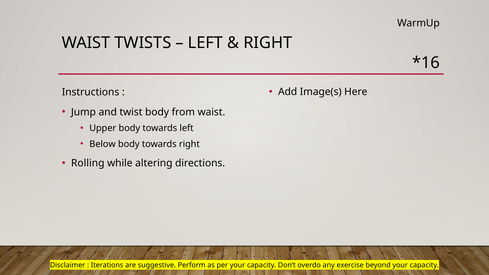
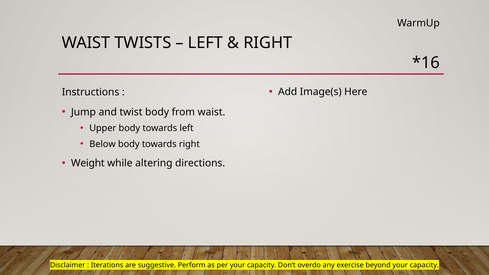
Rolling: Rolling -> Weight
